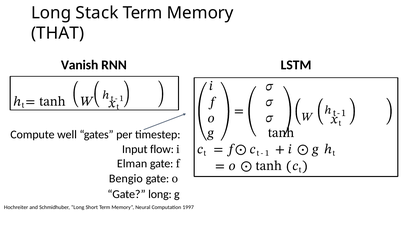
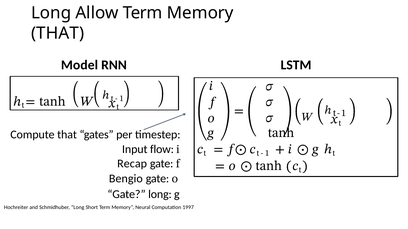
Stack: Stack -> Allow
Vanish: Vanish -> Model
Compute well: well -> that
Elman: Elman -> Recap
